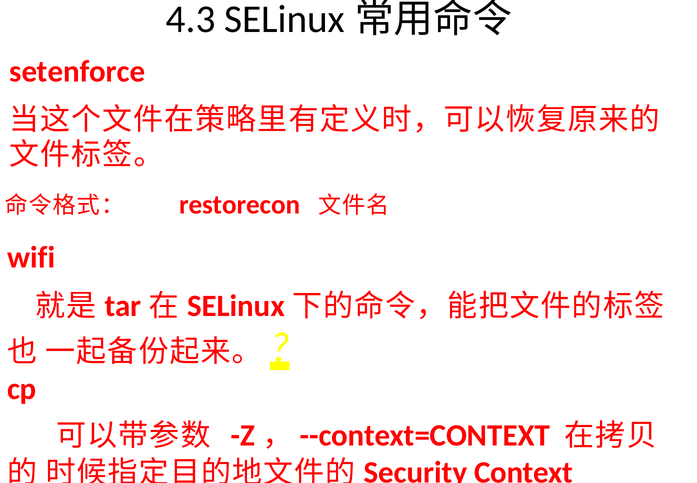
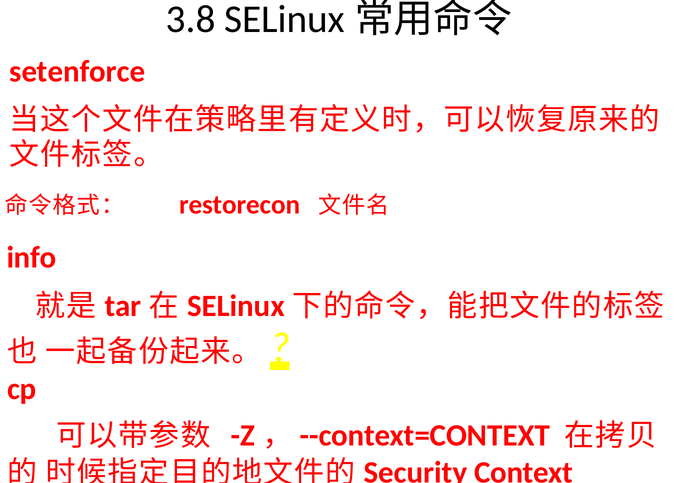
4.3: 4.3 -> 3.8
wifi: wifi -> info
